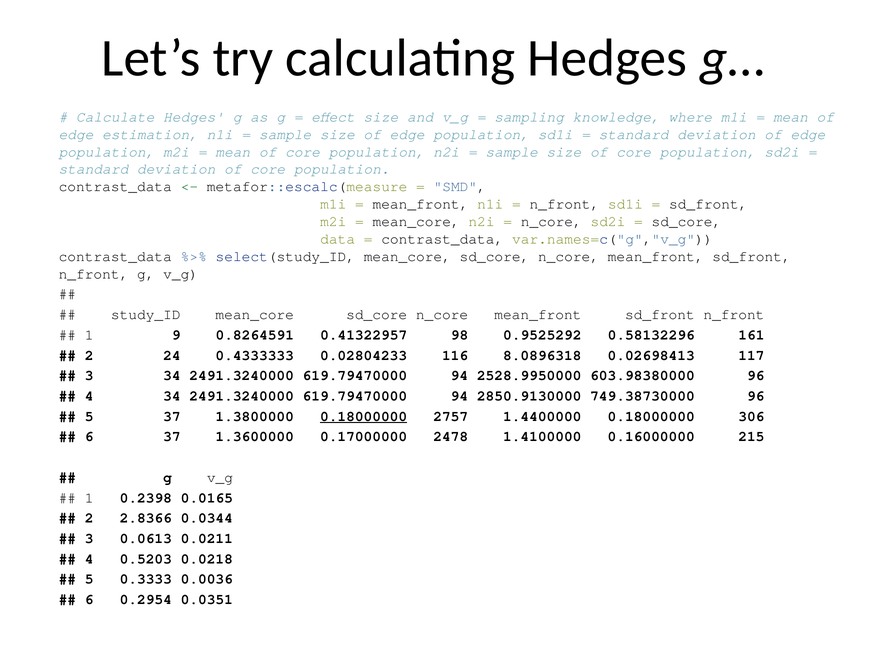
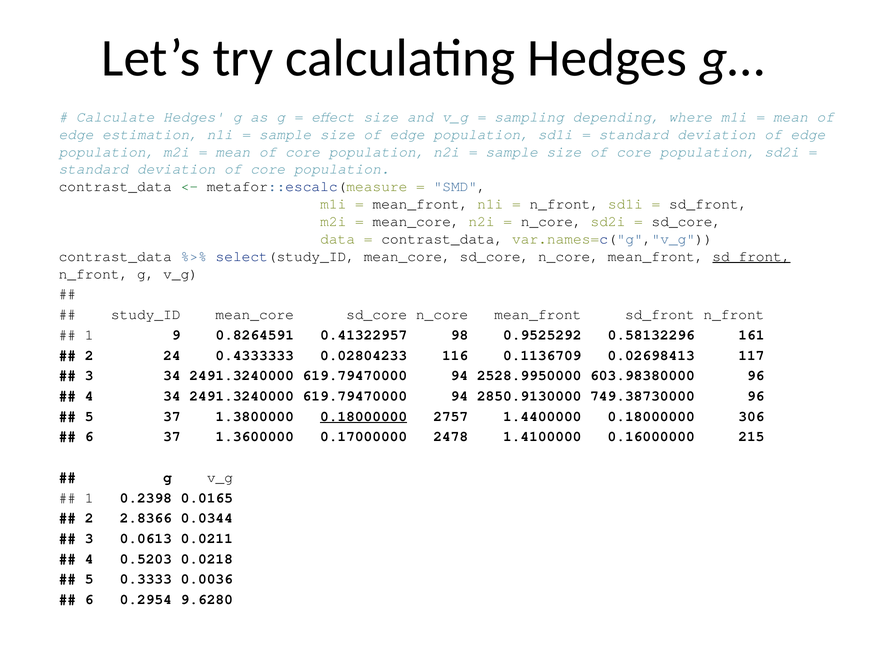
knowledge: knowledge -> depending
sd_front at (752, 256) underline: none -> present
8.0896318: 8.0896318 -> 0.1136709
0.0351: 0.0351 -> 9.6280
